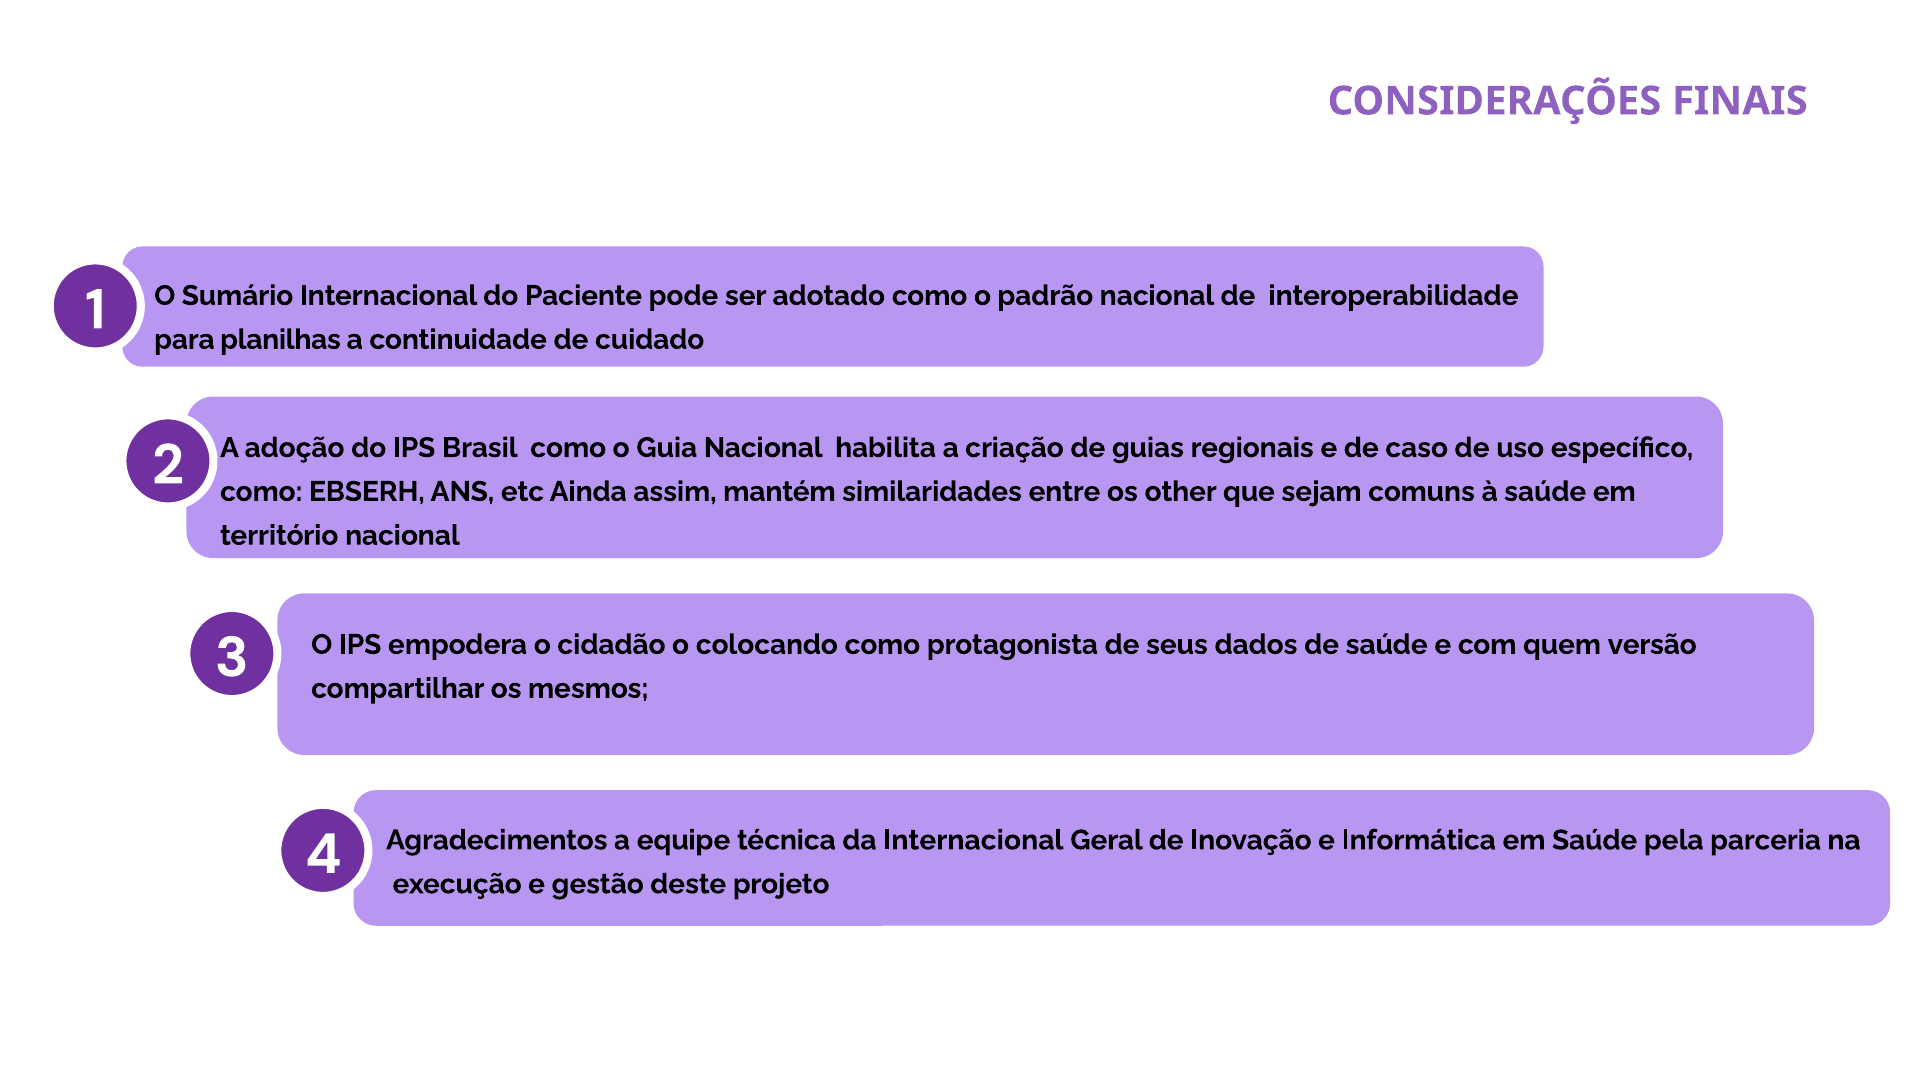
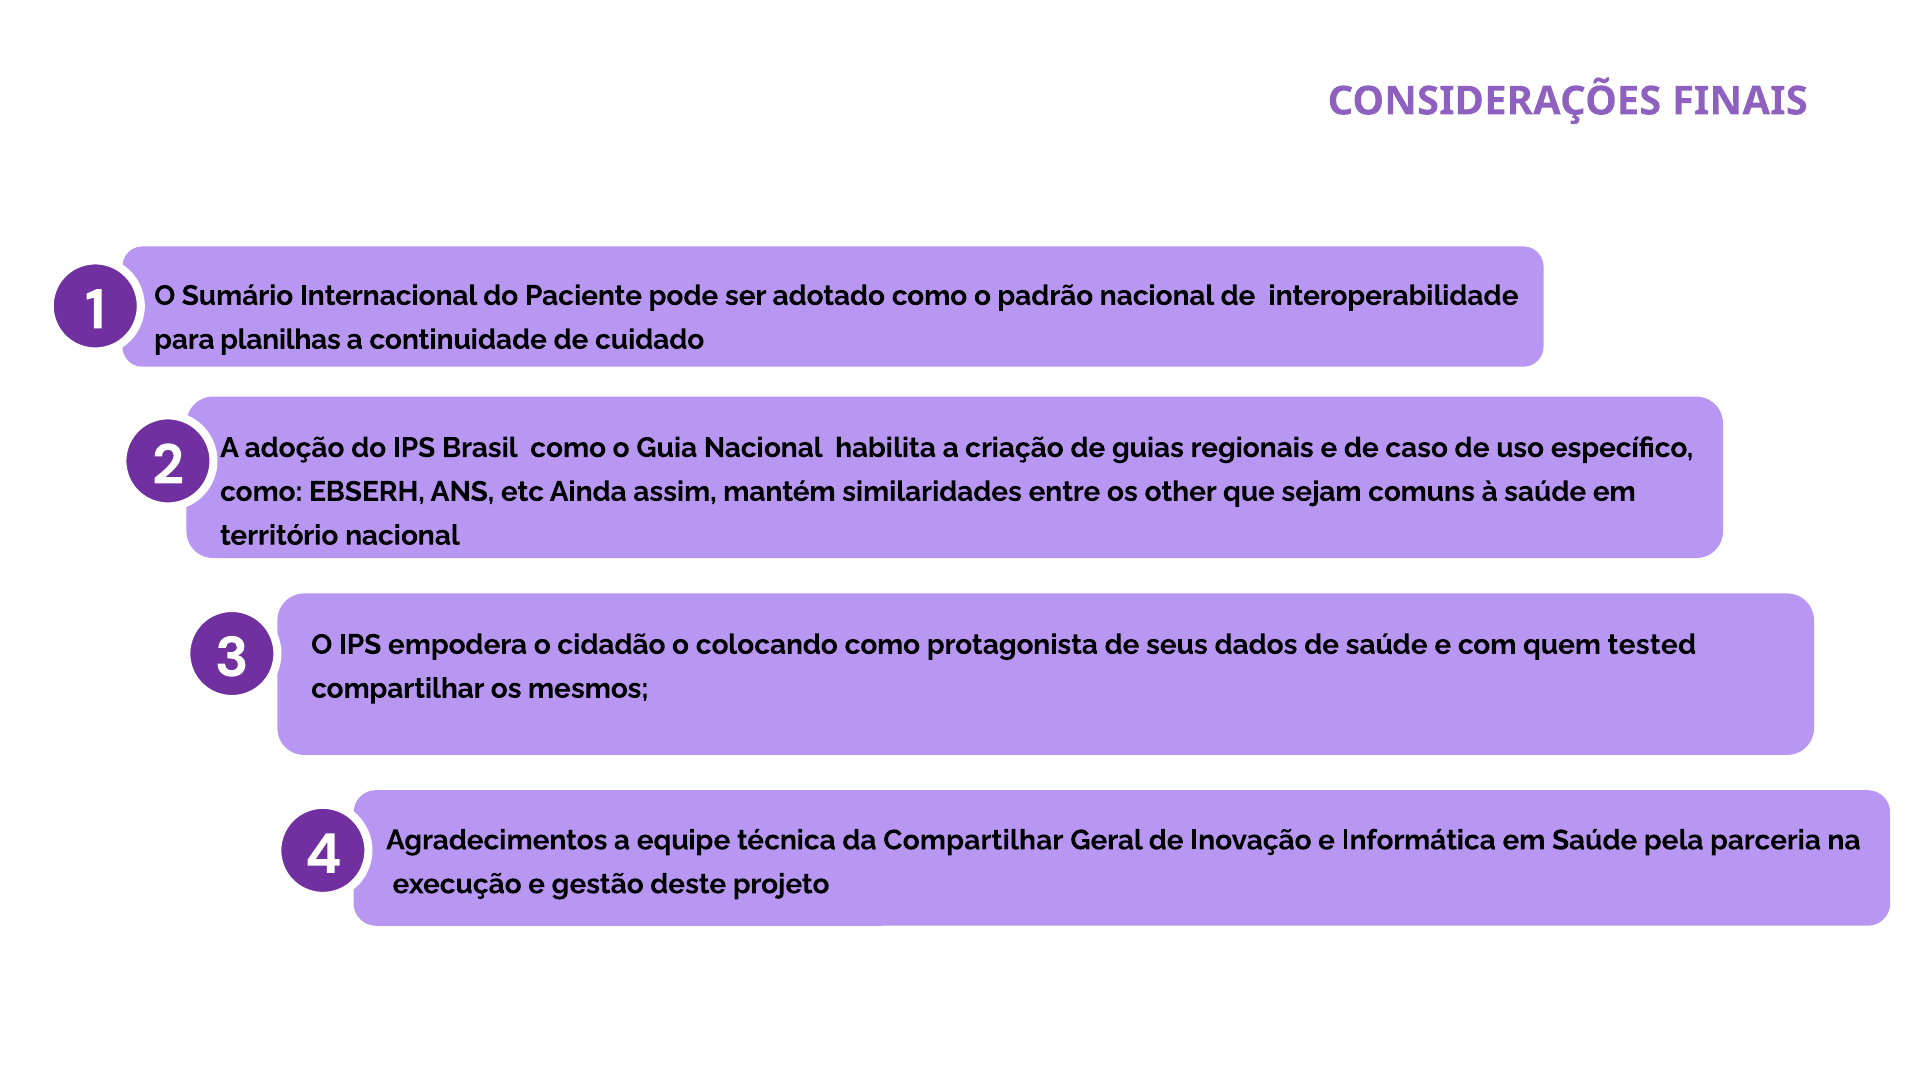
versão: versão -> tested
da Internacional: Internacional -> Compartilhar
